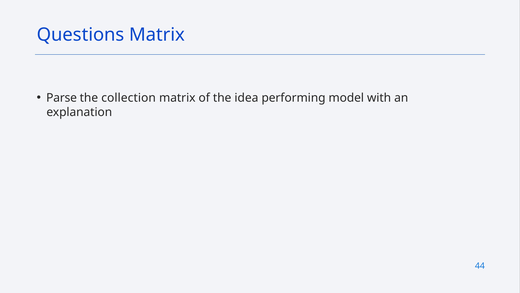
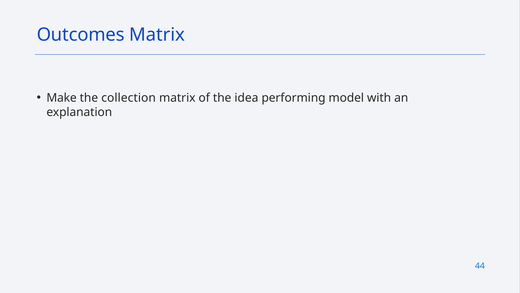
Questions: Questions -> Outcomes
Parse: Parse -> Make
